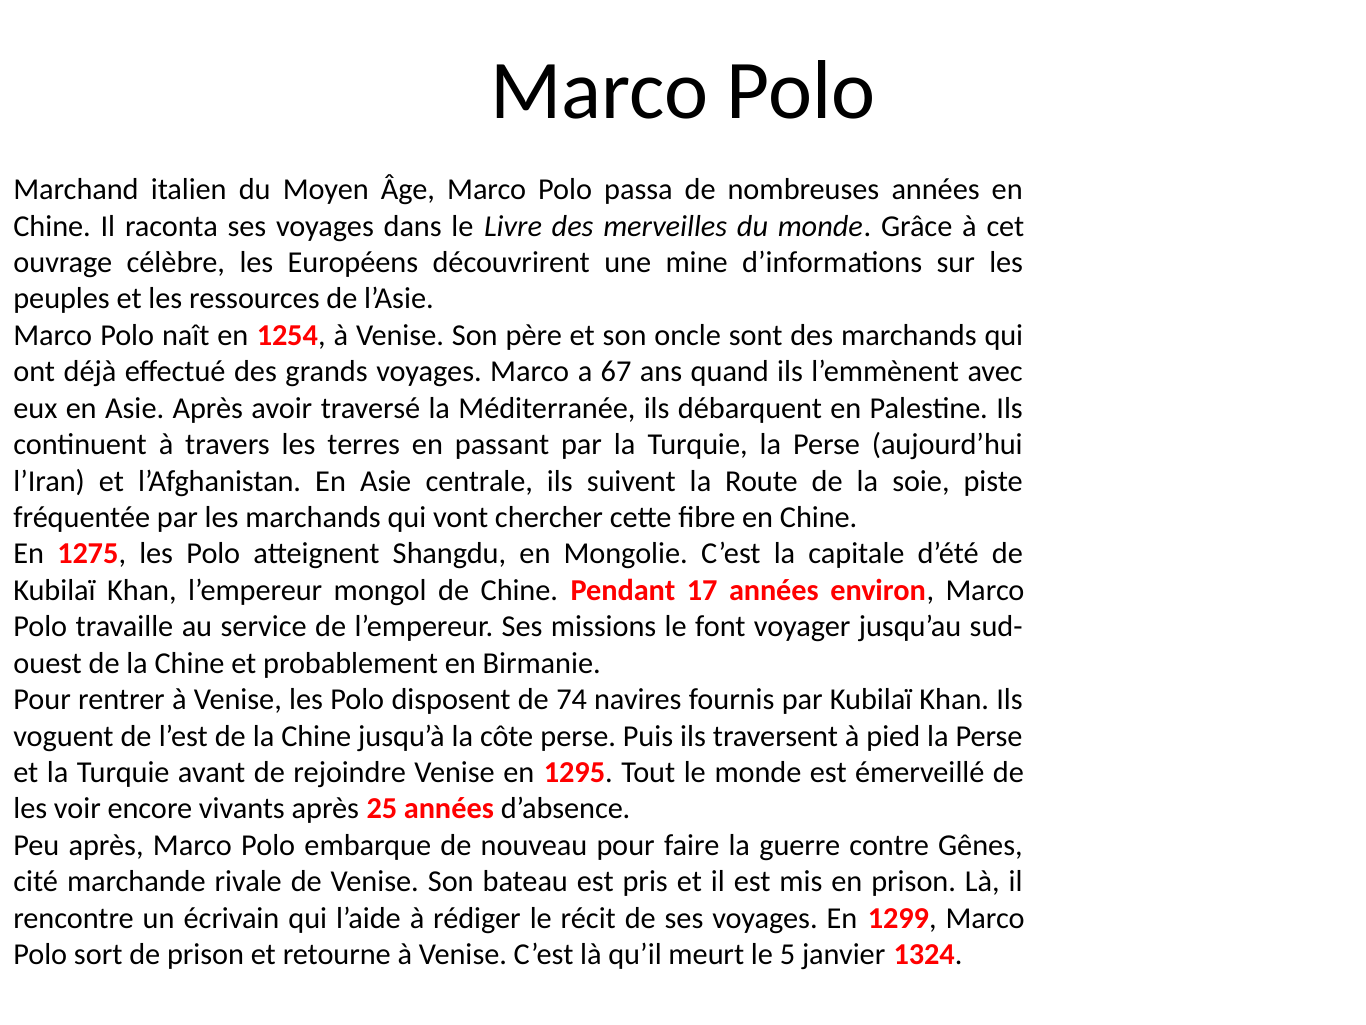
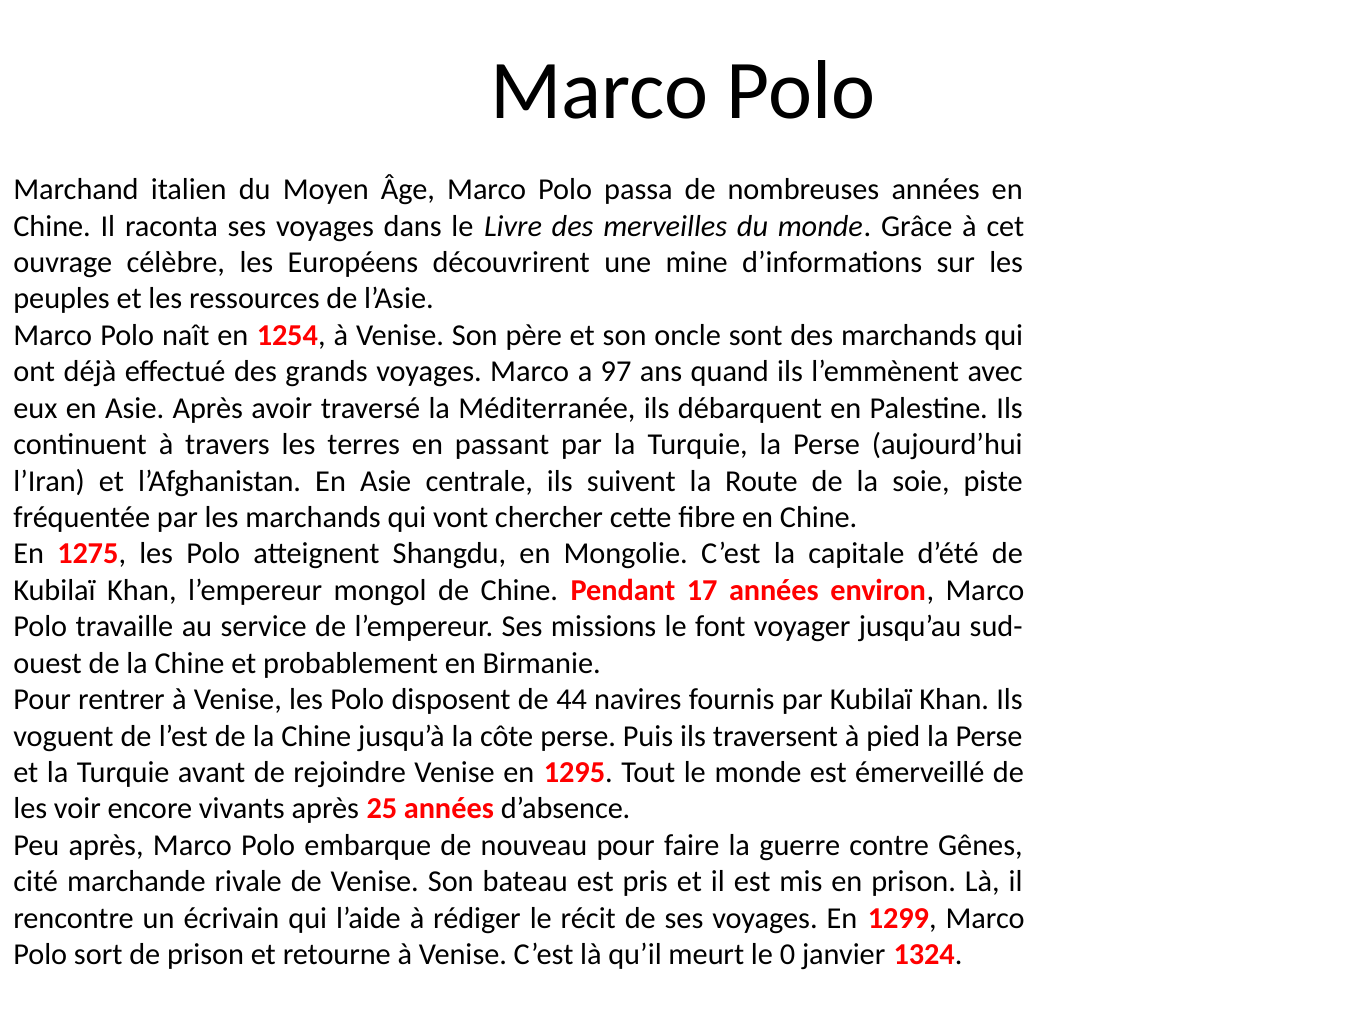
67: 67 -> 97
74: 74 -> 44
5: 5 -> 0
